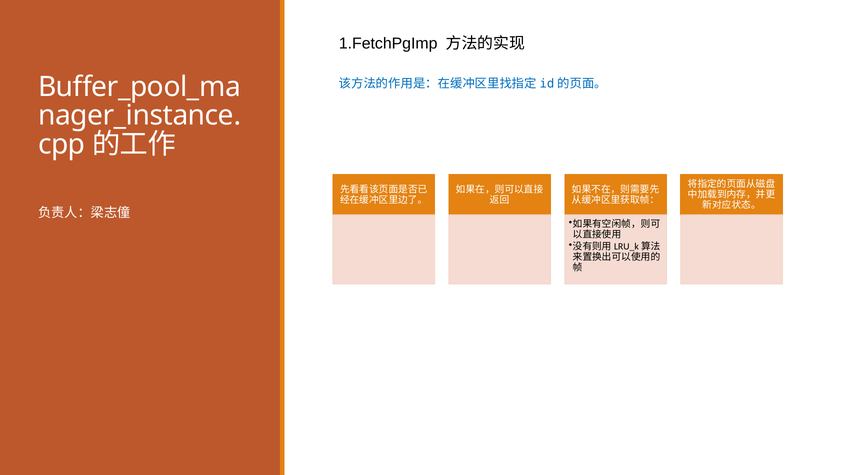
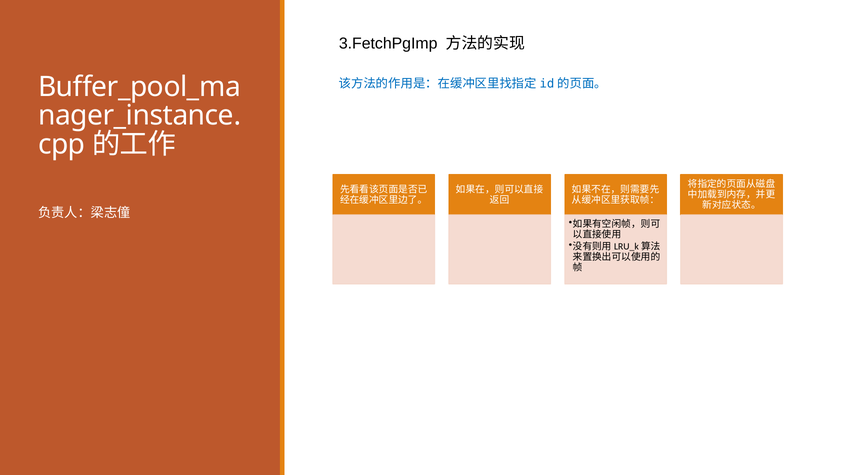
1.FetchPgImp: 1.FetchPgImp -> 3.FetchPgImp
